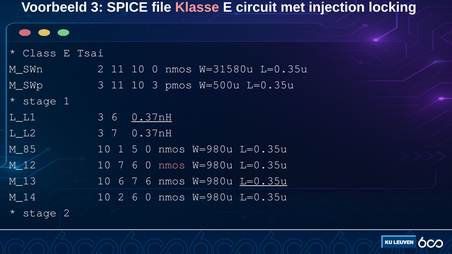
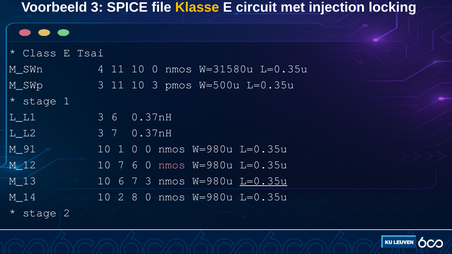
Klasse colour: pink -> yellow
M_SWn 2: 2 -> 4
0.37nH at (152, 117) underline: present -> none
M_85: M_85 -> M_91
1 5: 5 -> 0
6 7 6: 6 -> 3
2 6: 6 -> 8
